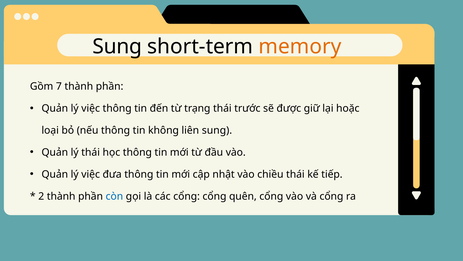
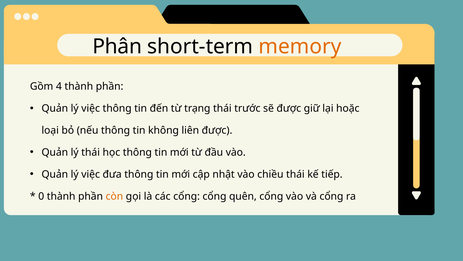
Sung at (117, 46): Sung -> Phân
7: 7 -> 4
liên sung: sung -> được
2: 2 -> 0
còn colour: blue -> orange
